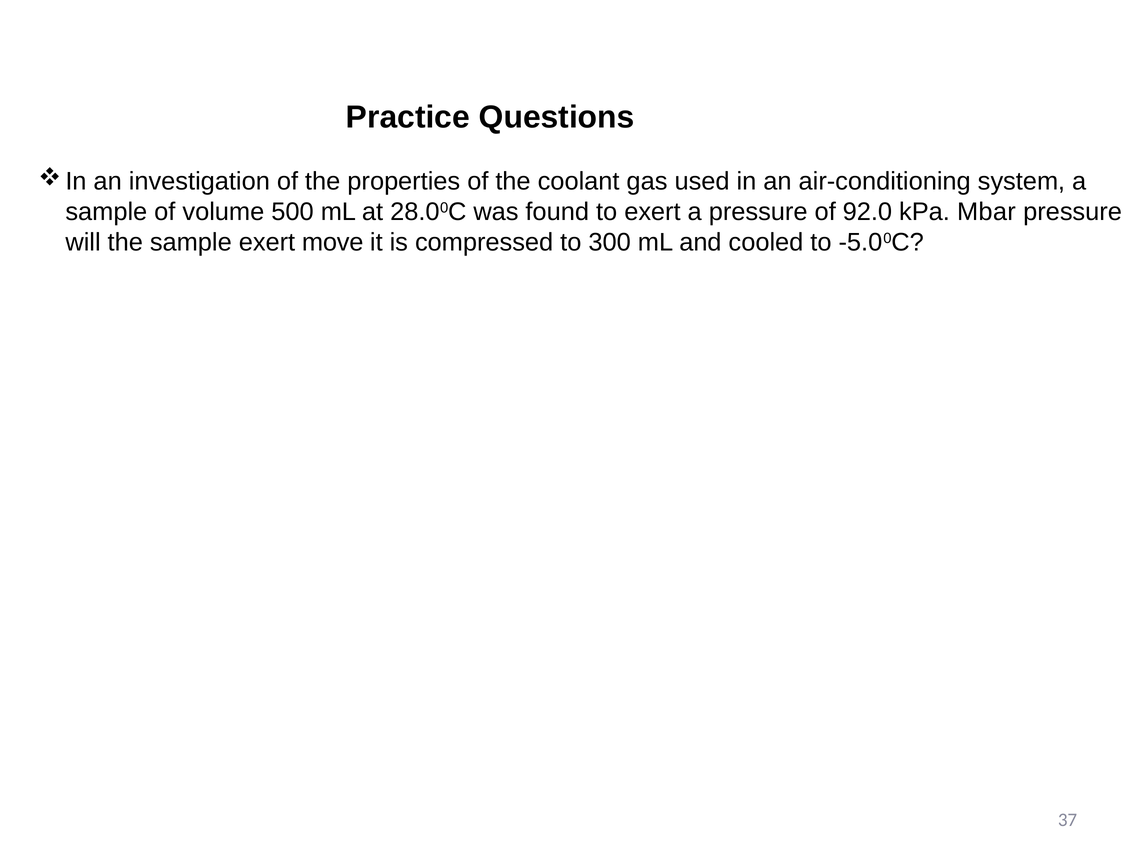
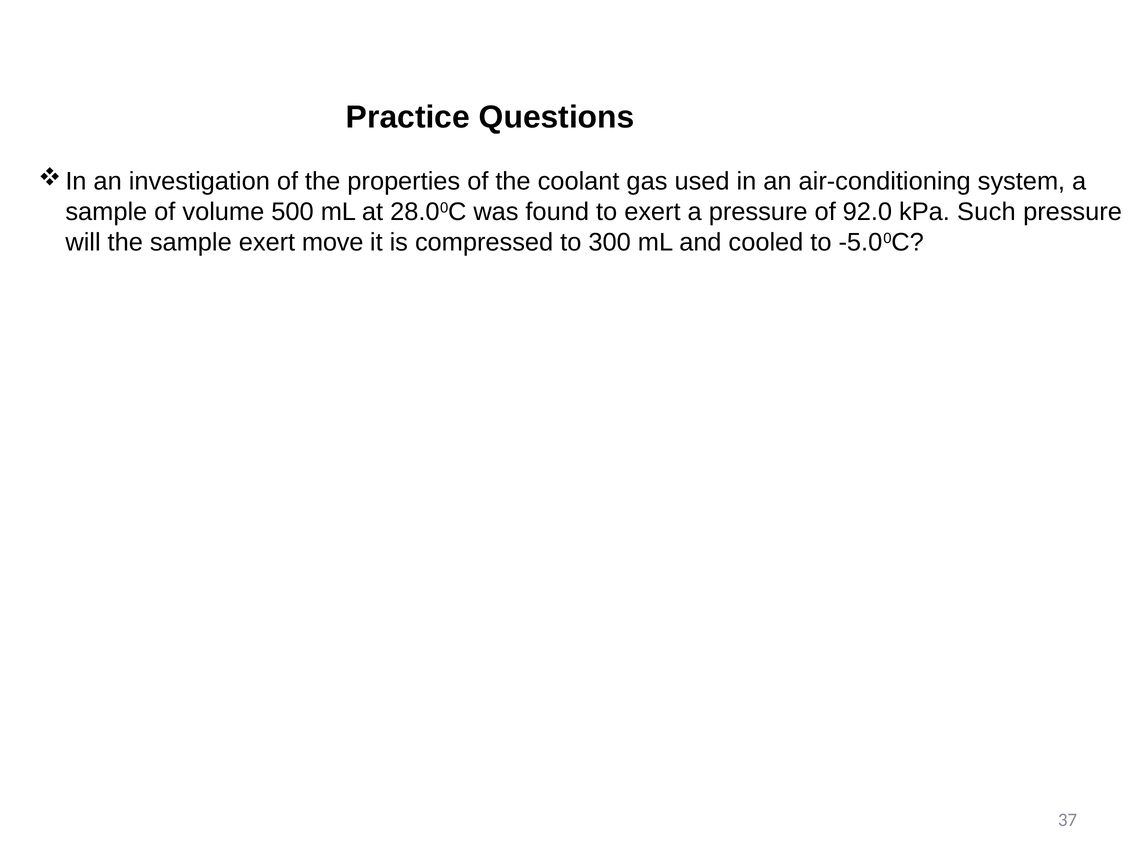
Mbar: Mbar -> Such
